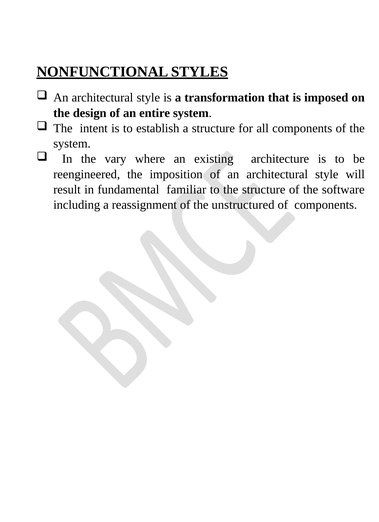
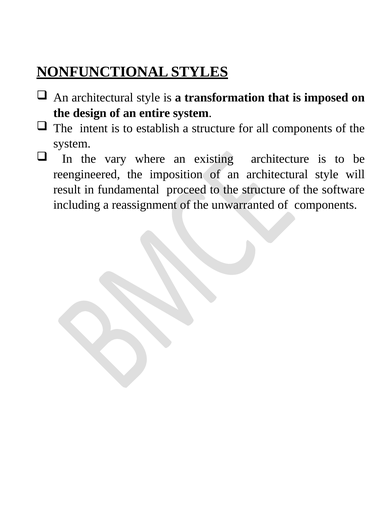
familiar: familiar -> proceed
unstructured: unstructured -> unwarranted
